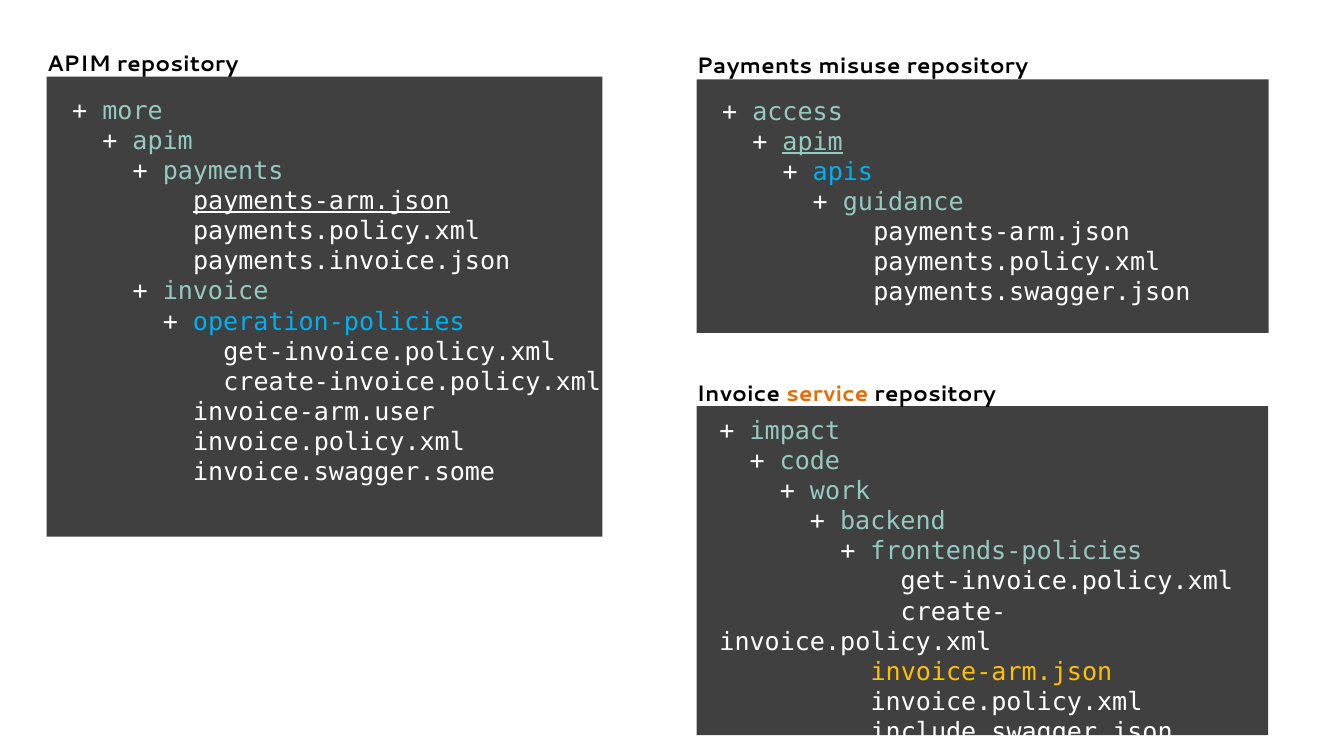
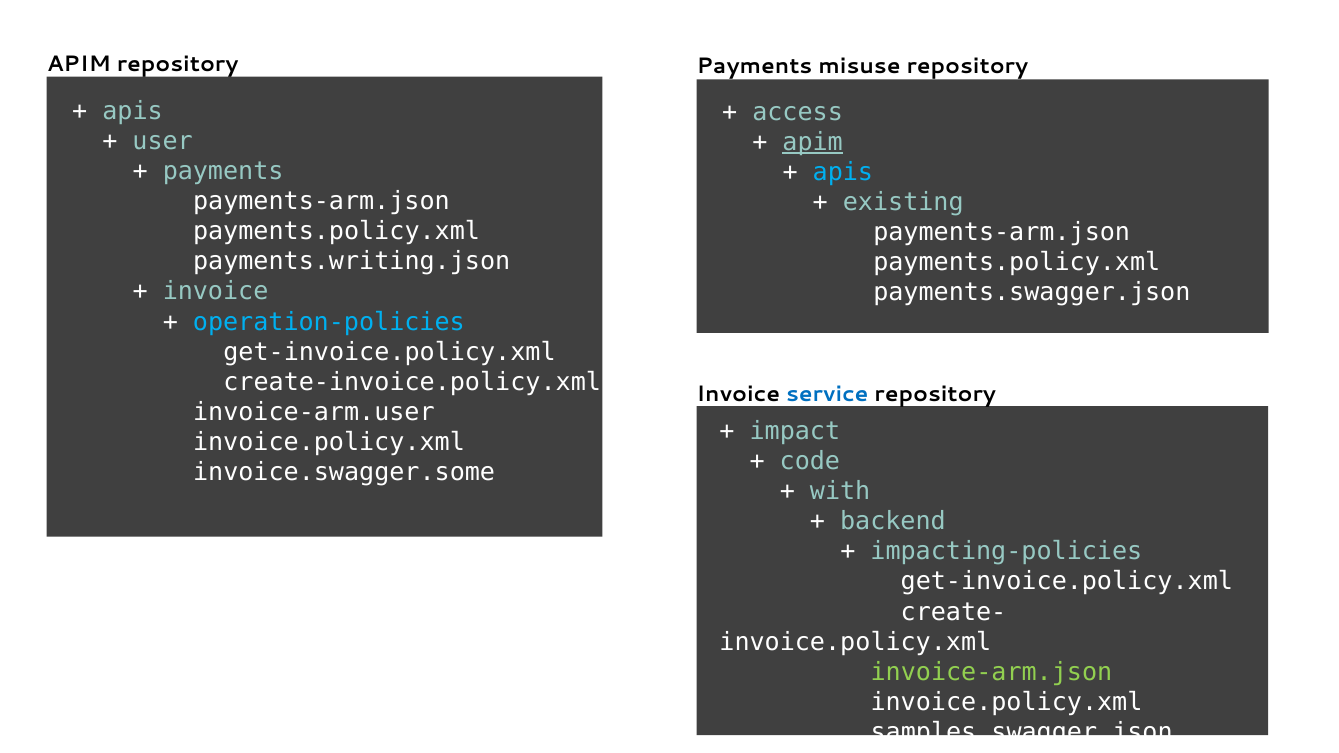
more at (133, 111): more -> apis
apim at (163, 141): apim -> user
payments-arm.json at (321, 201) underline: present -> none
guidance: guidance -> existing
payments.invoice.json: payments.invoice.json -> payments.writing.json
service colour: orange -> blue
work: work -> with
frontends-policies: frontends-policies -> impacting-policies
invoice-arm.json colour: yellow -> light green
include.swagger.json: include.swagger.json -> samples.swagger.json
